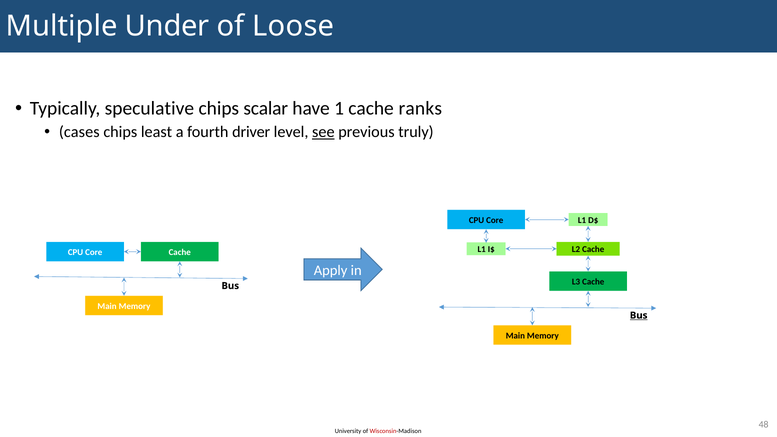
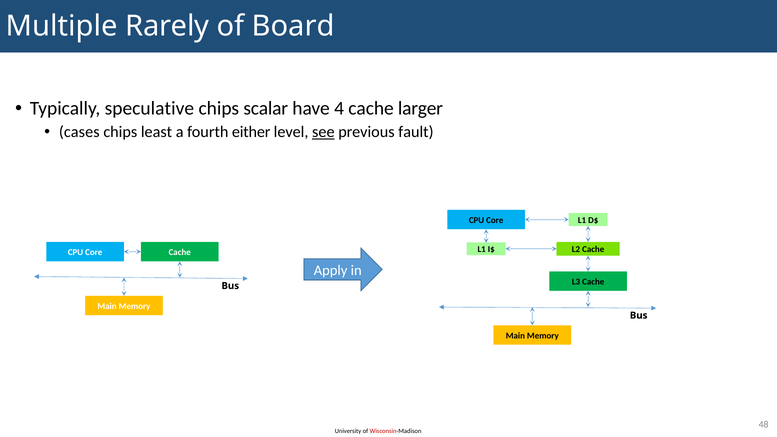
Under: Under -> Rarely
Loose: Loose -> Board
1: 1 -> 4
ranks: ranks -> larger
driver: driver -> either
truly: truly -> fault
Bus at (639, 315) underline: present -> none
